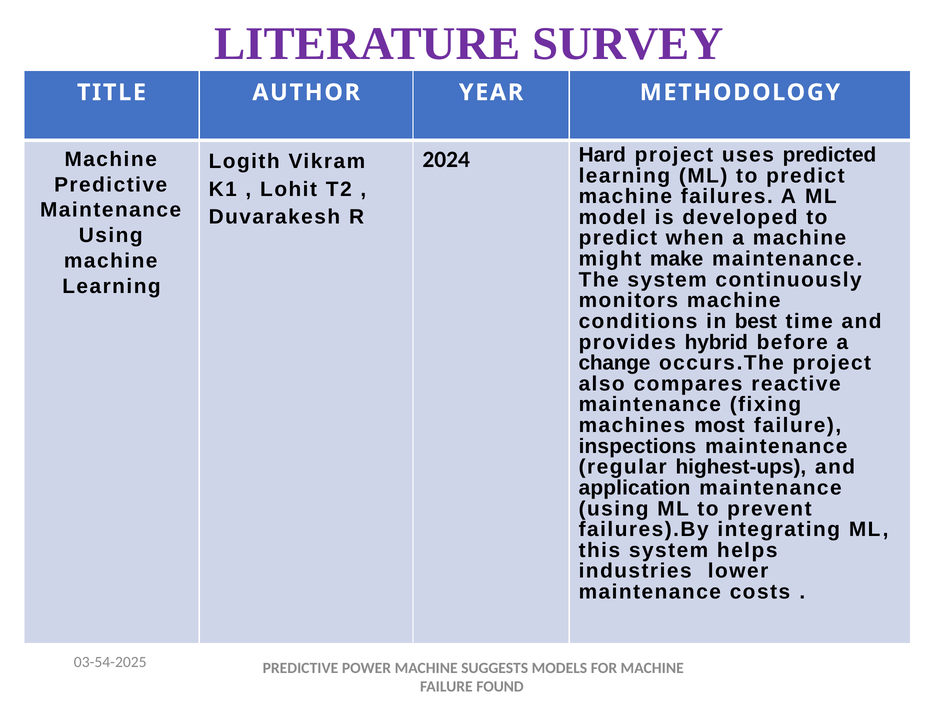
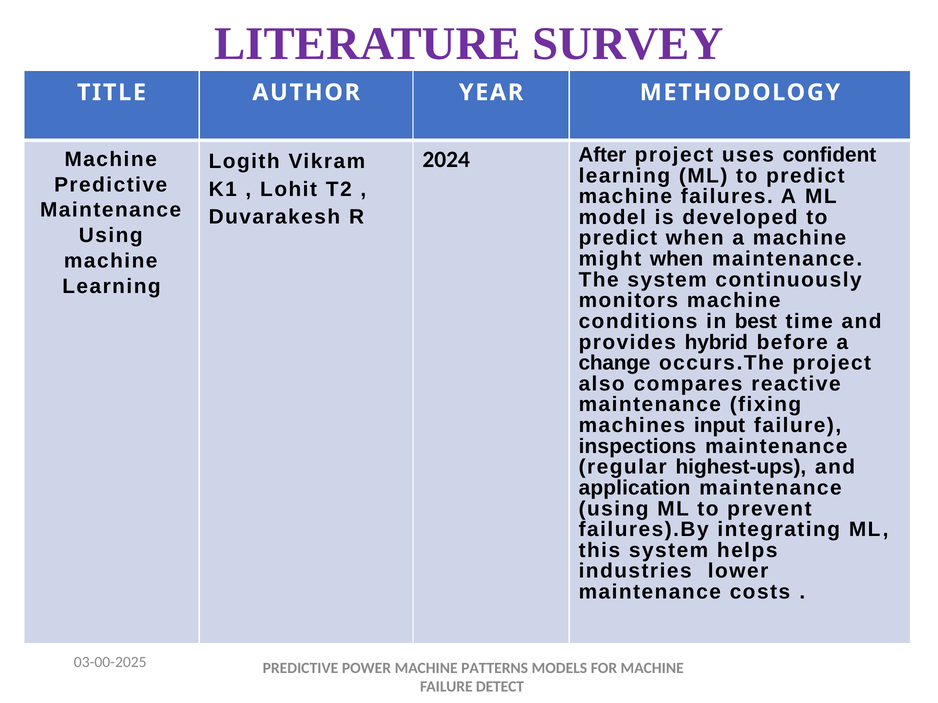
Hard: Hard -> After
predicted: predicted -> confident
might make: make -> when
most: most -> input
03-54-2025: 03-54-2025 -> 03-00-2025
SUGGESTS: SUGGESTS -> PATTERNS
FOUND: FOUND -> DETECT
